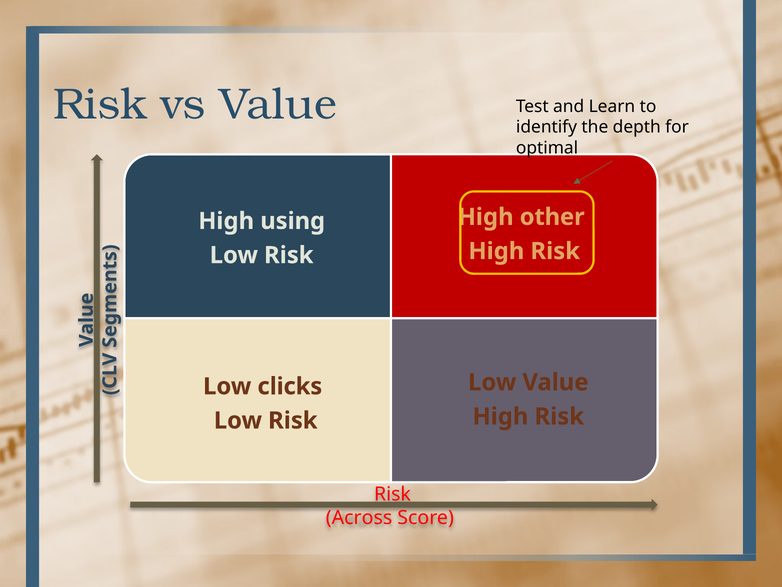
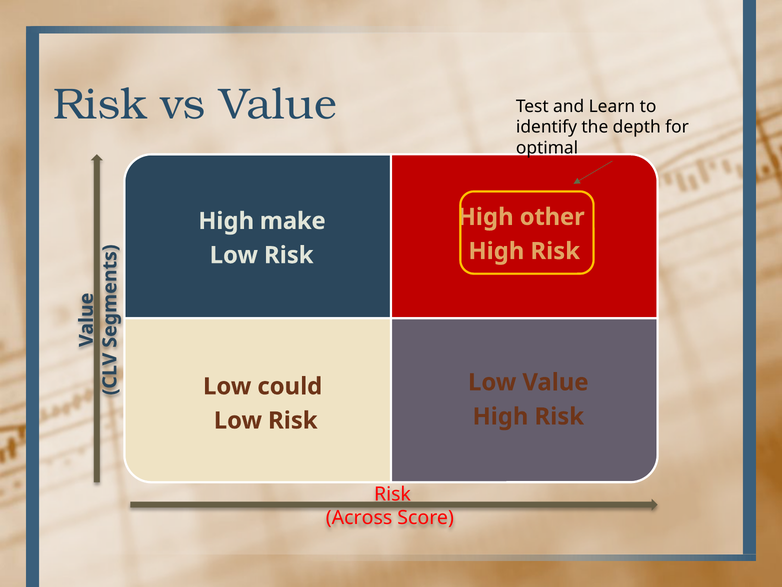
using: using -> make
clicks: clicks -> could
